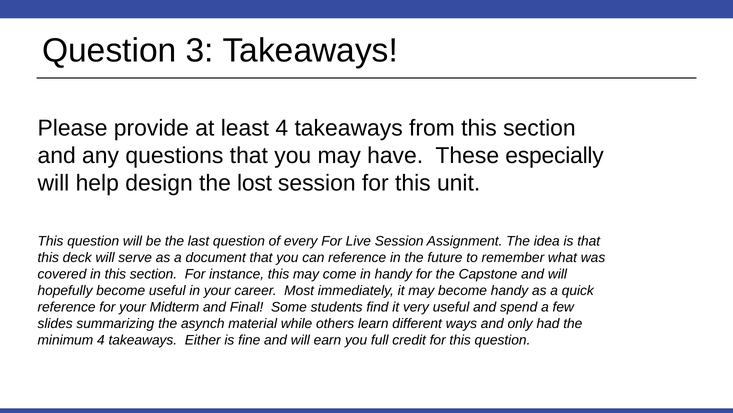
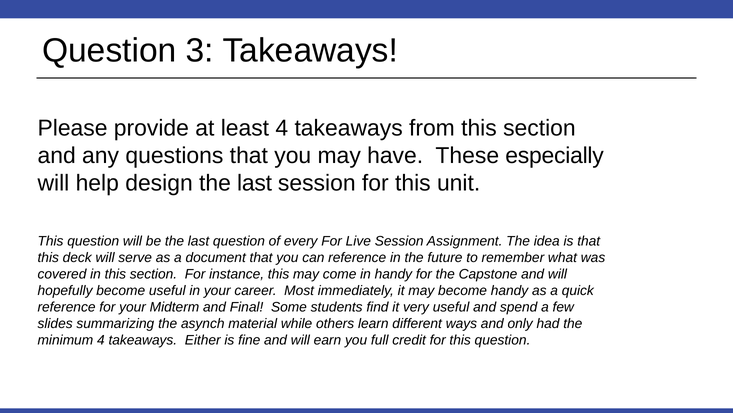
design the lost: lost -> last
